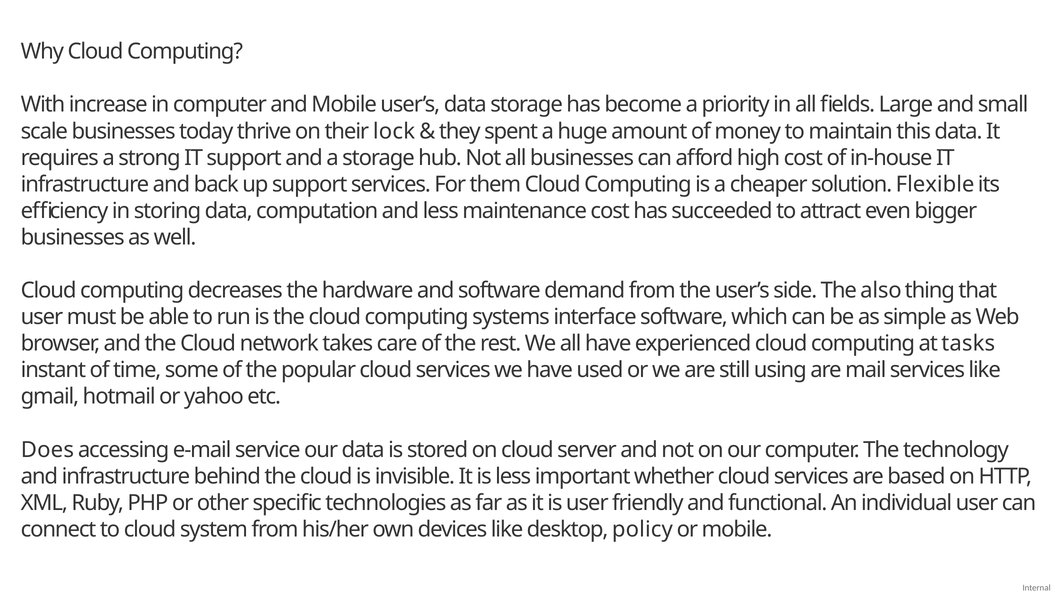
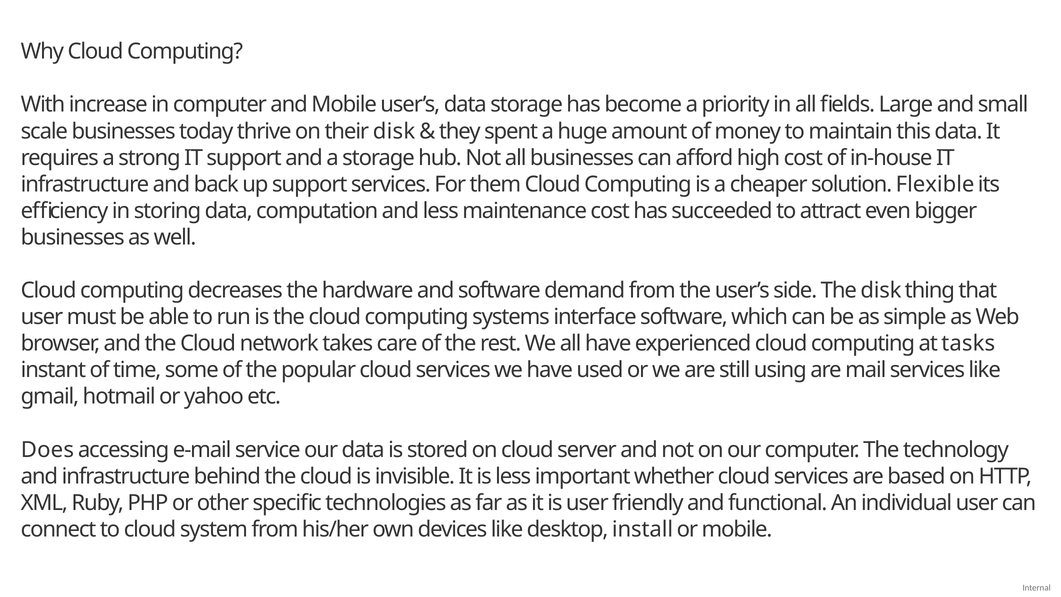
their lock: lock -> disk
The also: also -> disk
policy: policy -> install
